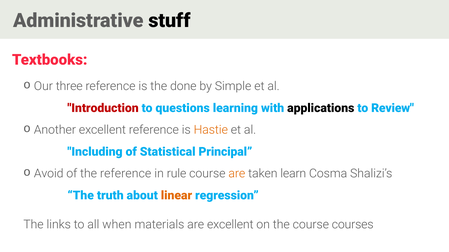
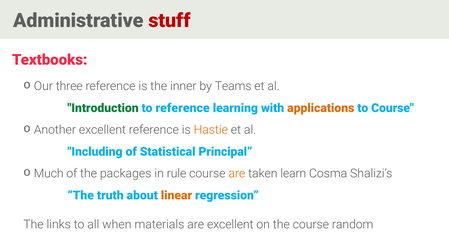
stuff colour: black -> red
done: done -> inner
Simple: Simple -> Teams
Introduction colour: red -> green
to questions: questions -> reference
applications colour: black -> orange
to Review: Review -> Course
Avoid: Avoid -> Much
the reference: reference -> packages
courses: courses -> random
